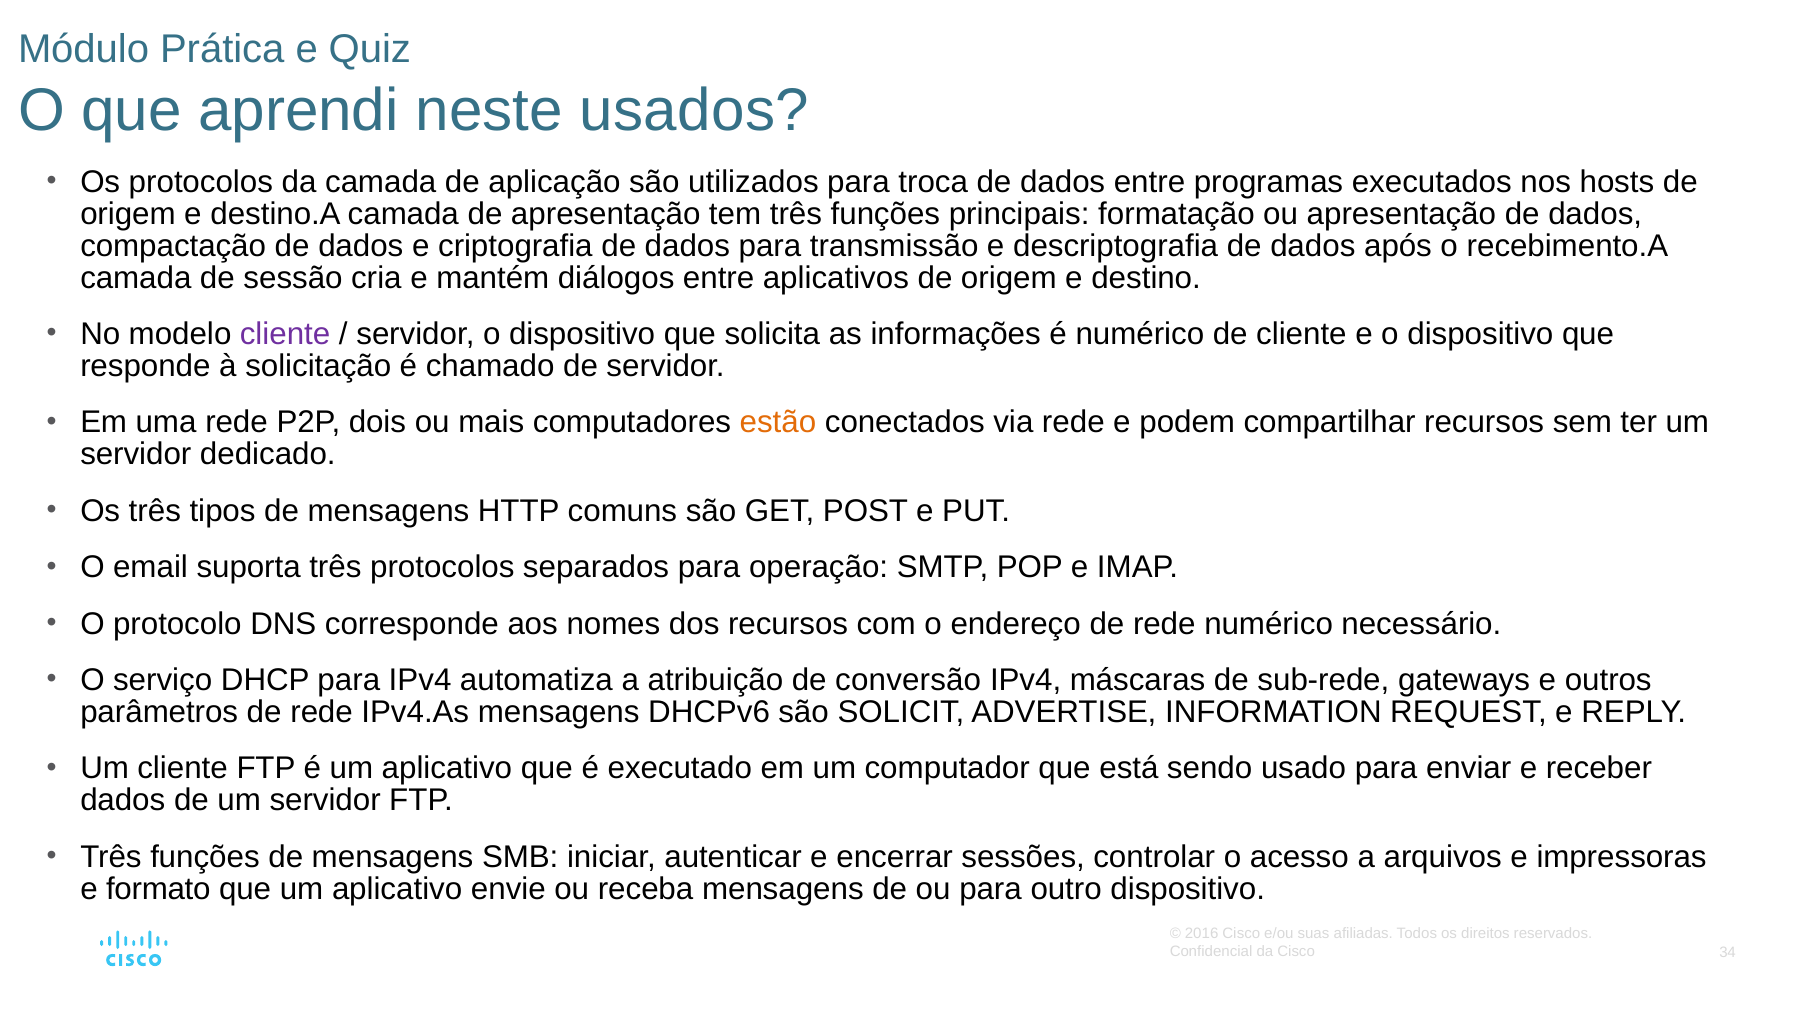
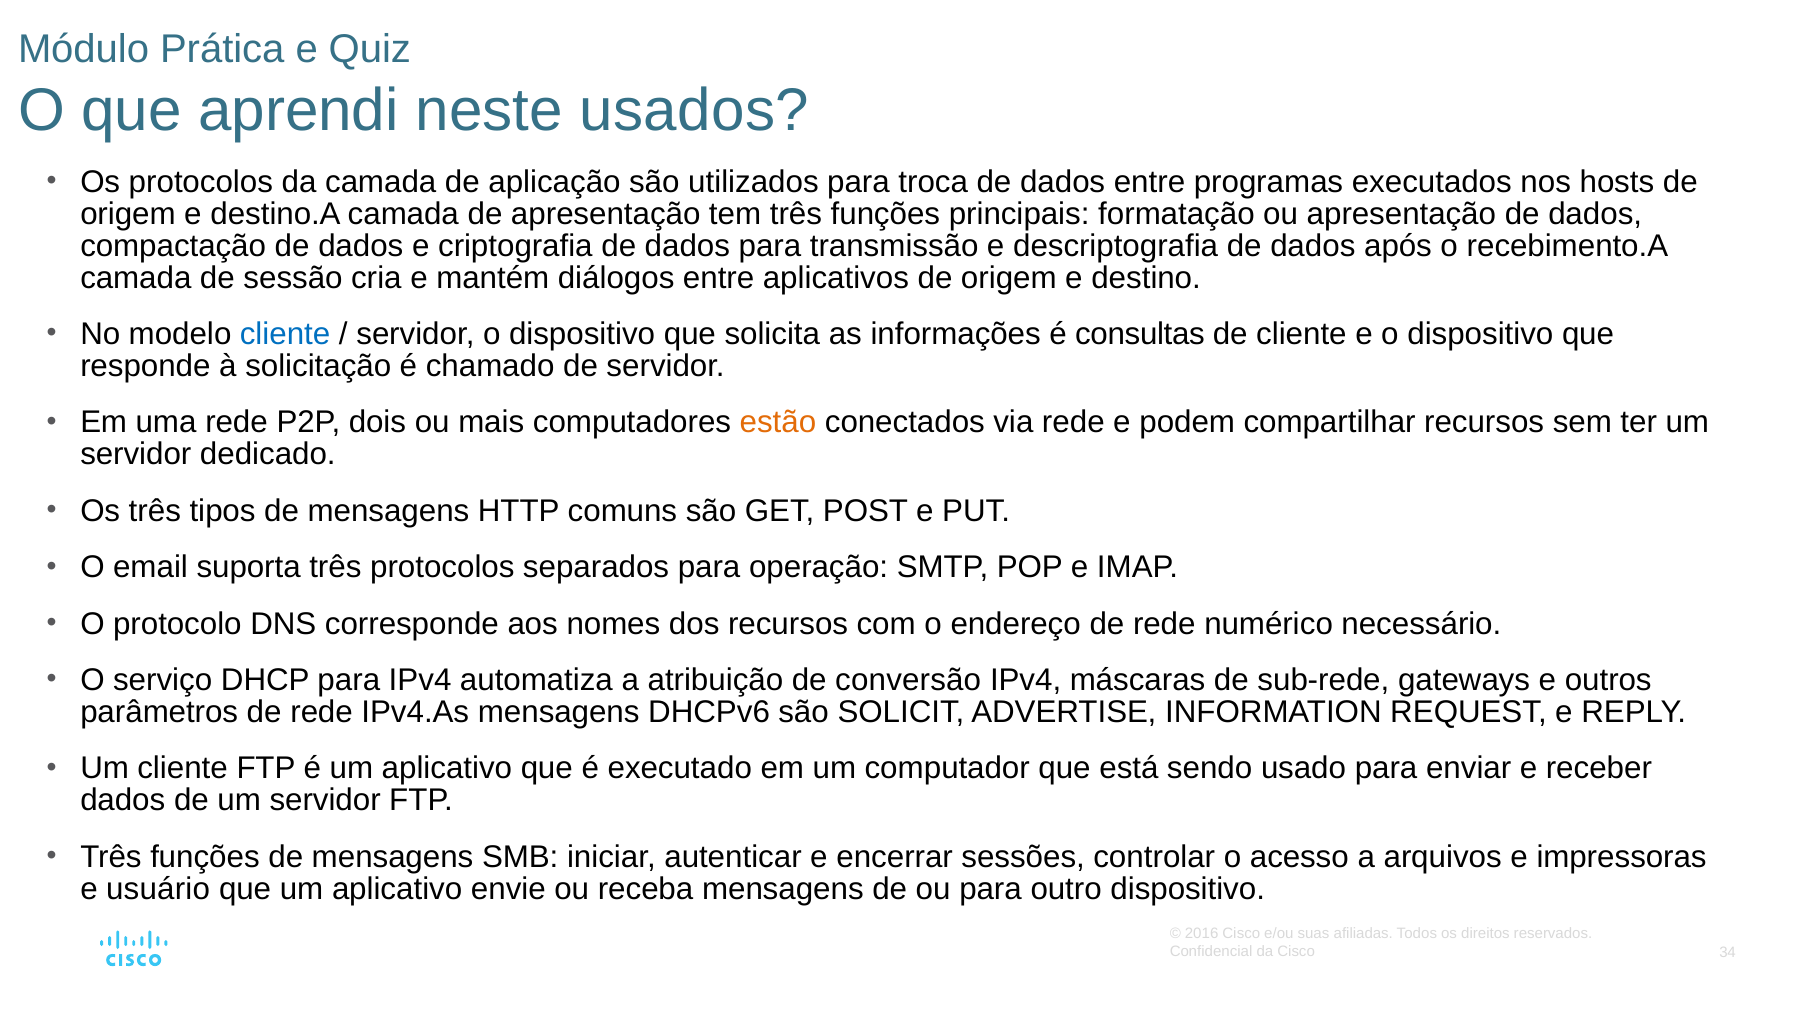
cliente at (285, 334) colour: purple -> blue
é numérico: numérico -> consultas
formato: formato -> usuário
